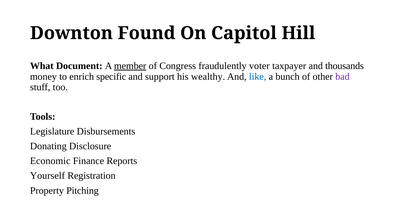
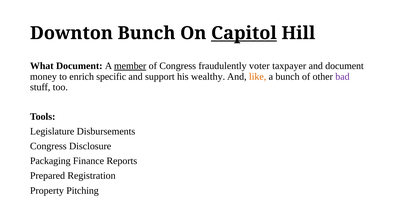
Downton Found: Found -> Bunch
Capitol underline: none -> present
and thousands: thousands -> document
like colour: blue -> orange
Donating at (48, 146): Donating -> Congress
Economic: Economic -> Packaging
Yourself: Yourself -> Prepared
